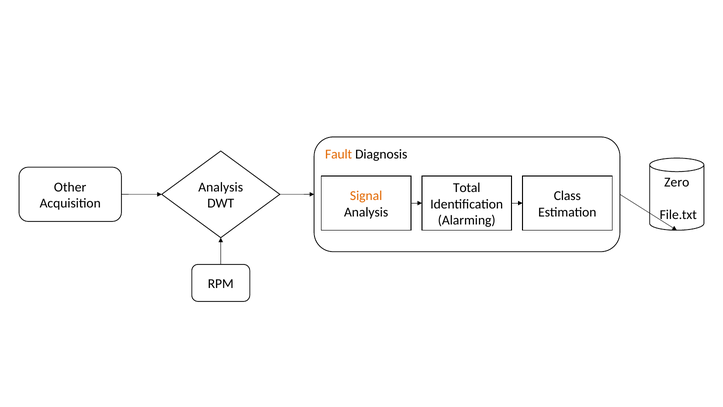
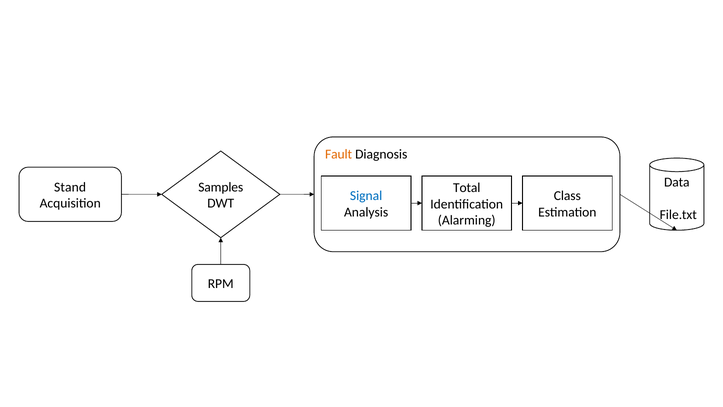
Zero: Zero -> Data
Other: Other -> Stand
Analysis at (221, 187): Analysis -> Samples
Signal colour: orange -> blue
